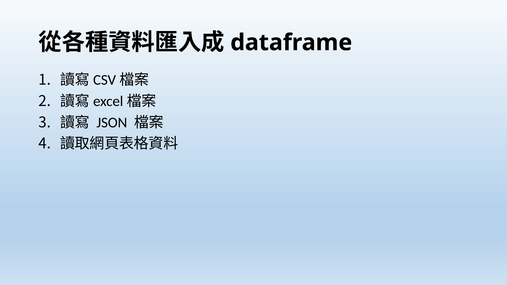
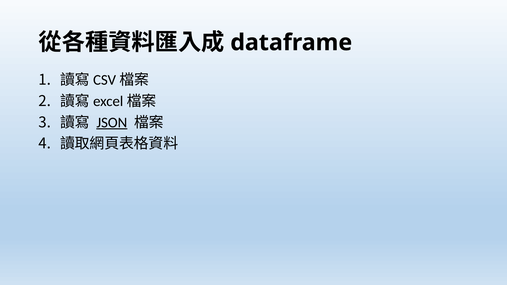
JSON underline: none -> present
